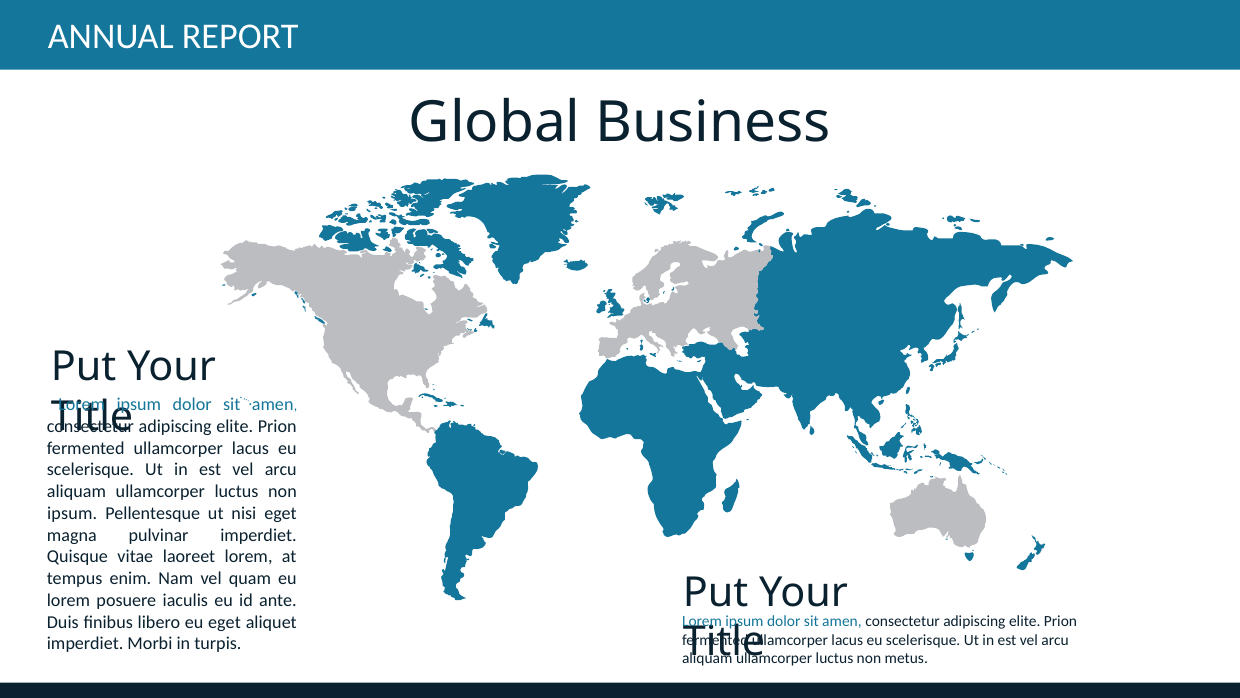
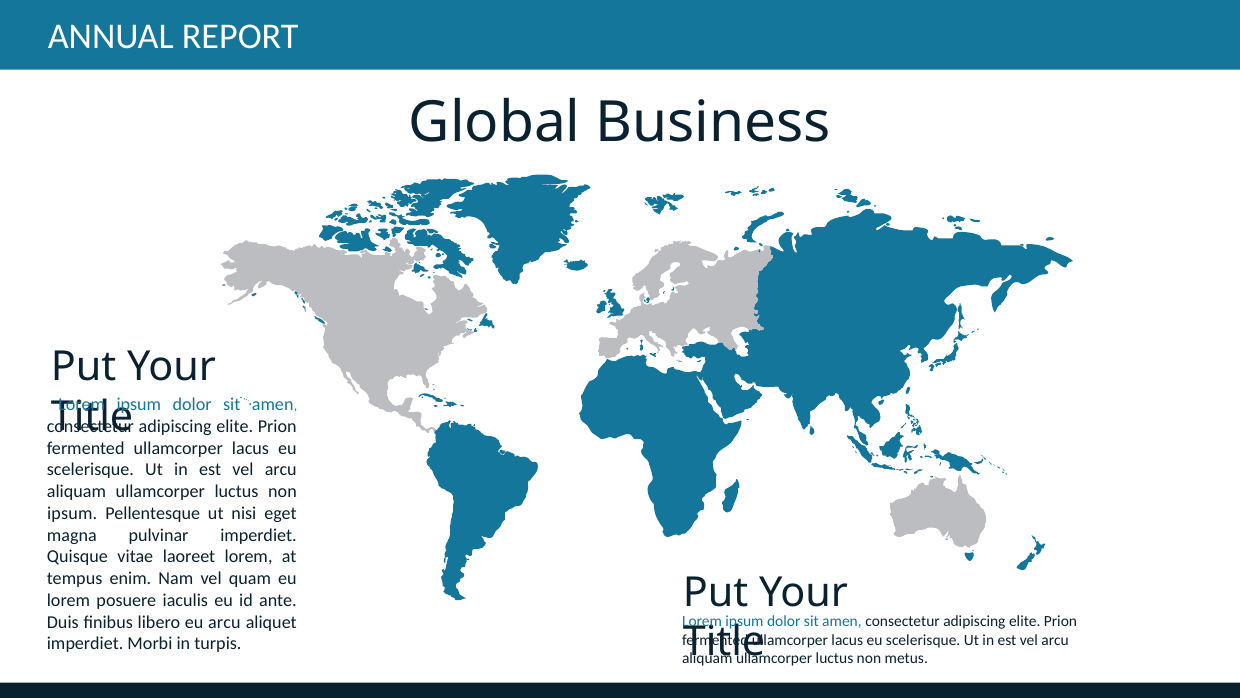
eu eget: eget -> arcu
